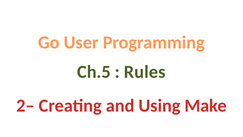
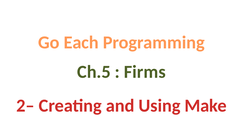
User: User -> Each
Rules: Rules -> Firms
